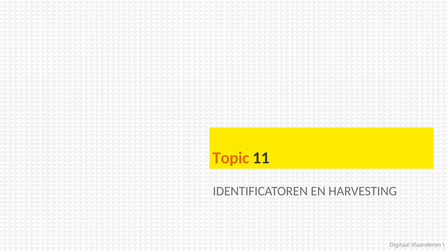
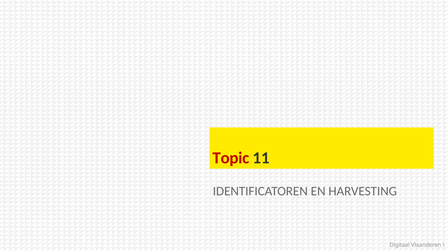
Topic colour: orange -> red
